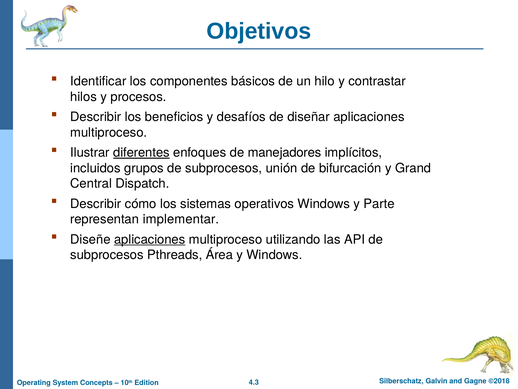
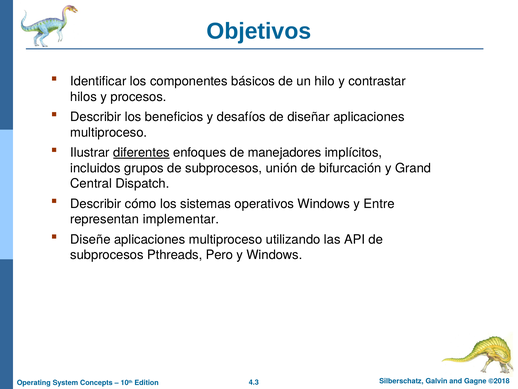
Parte: Parte -> Entre
aplicaciones at (150, 239) underline: present -> none
Área: Área -> Pero
